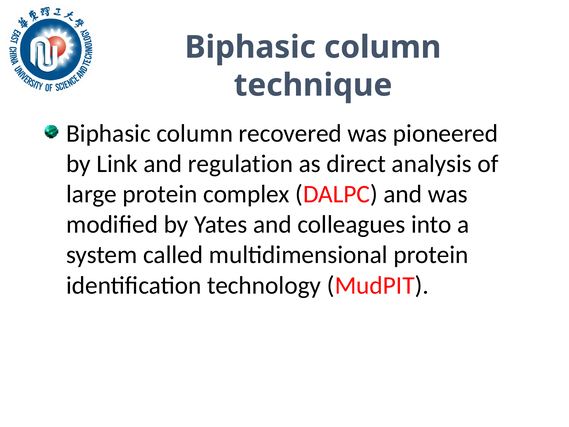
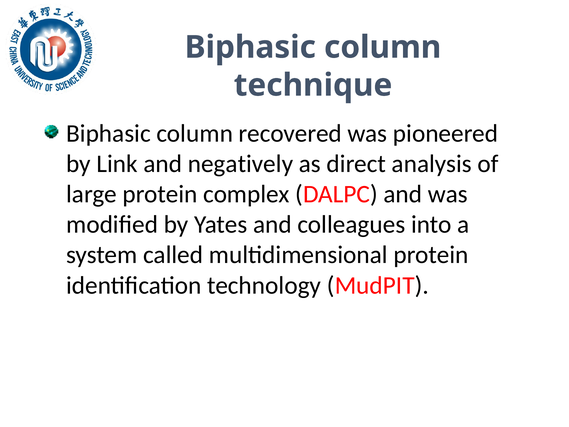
regulation: regulation -> negatively
